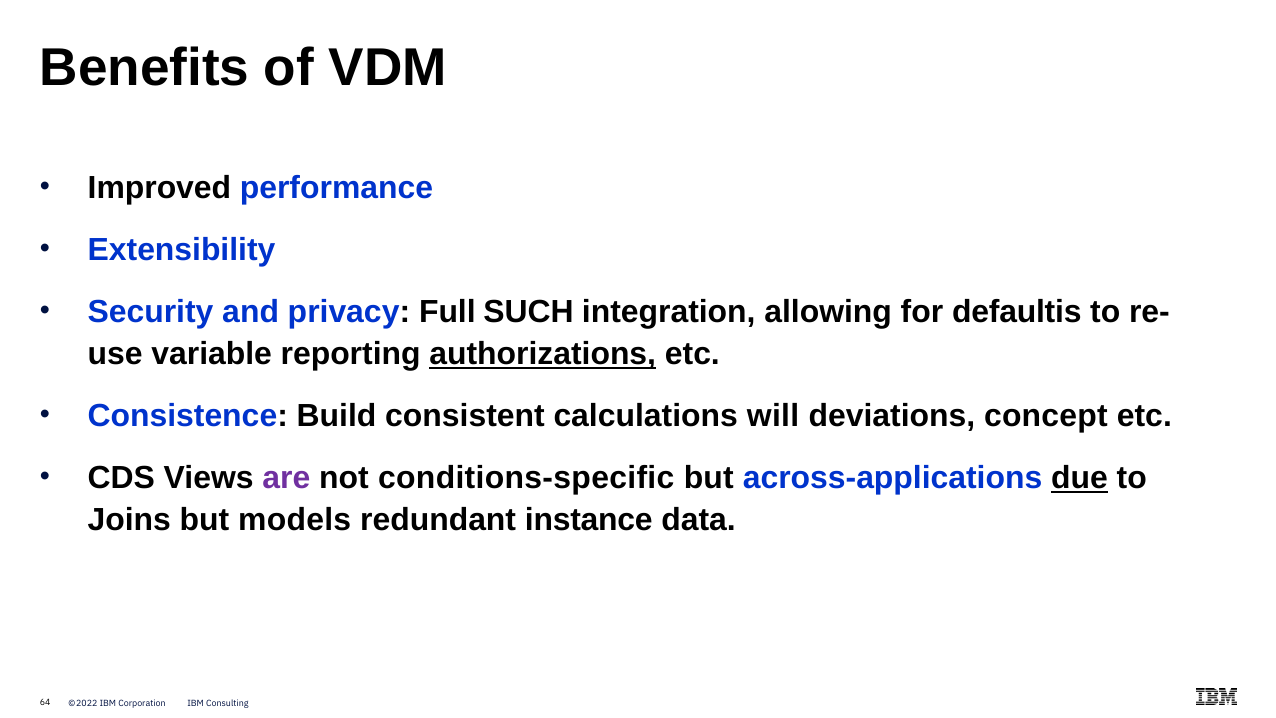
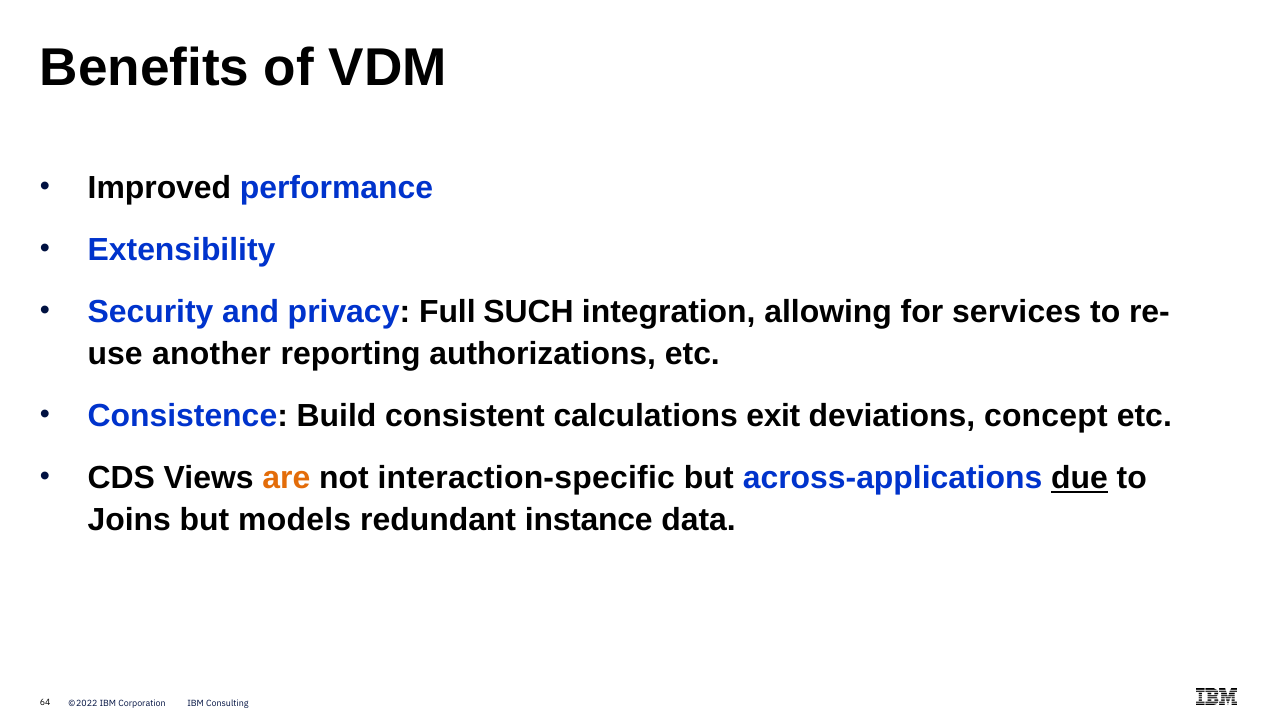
defaultis: defaultis -> services
variable: variable -> another
authorizations underline: present -> none
will: will -> exit
are colour: purple -> orange
conditions-specific: conditions-specific -> interaction-specific
